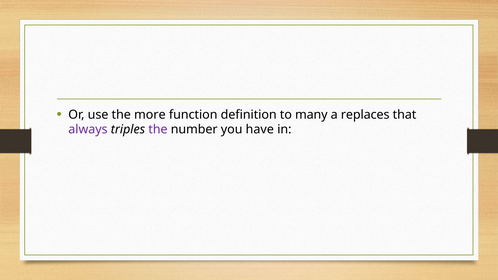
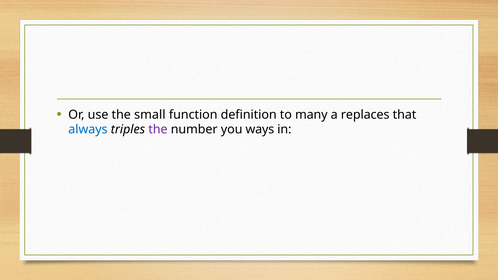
more: more -> small
always colour: purple -> blue
have: have -> ways
